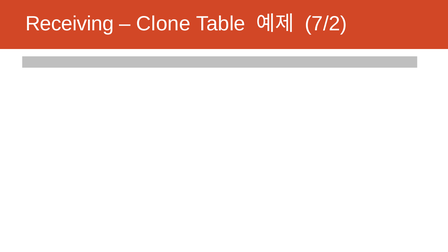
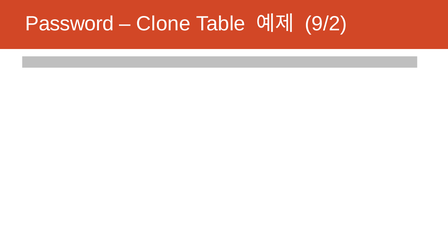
Receiving: Receiving -> Password
7/2: 7/2 -> 9/2
